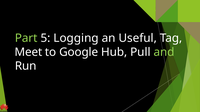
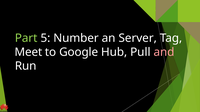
Logging: Logging -> Number
Useful: Useful -> Server
and colour: light green -> pink
